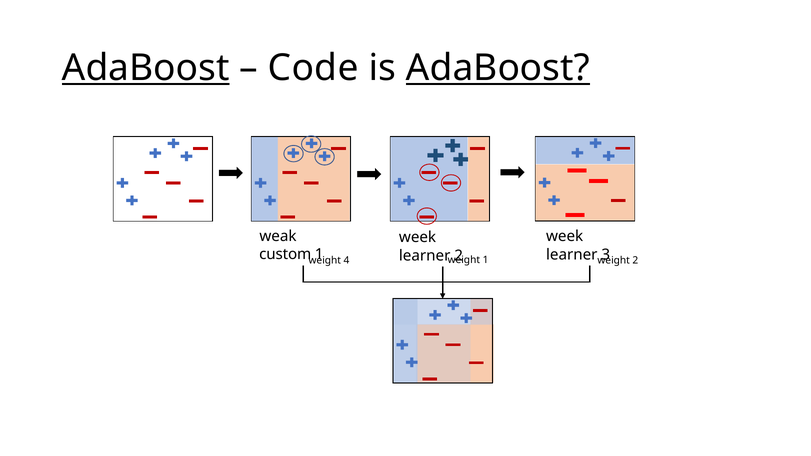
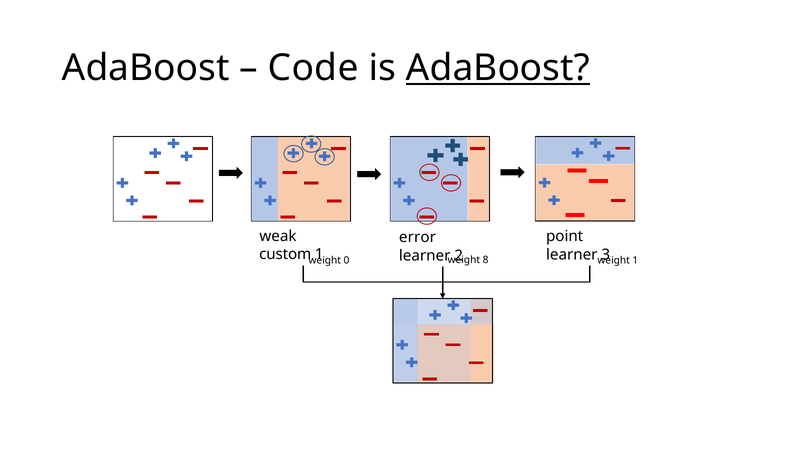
AdaBoost at (146, 68) underline: present -> none
week at (565, 236): week -> point
week at (418, 237): week -> error
4: 4 -> 0
1 at (486, 260): 1 -> 8
2 at (635, 260): 2 -> 1
